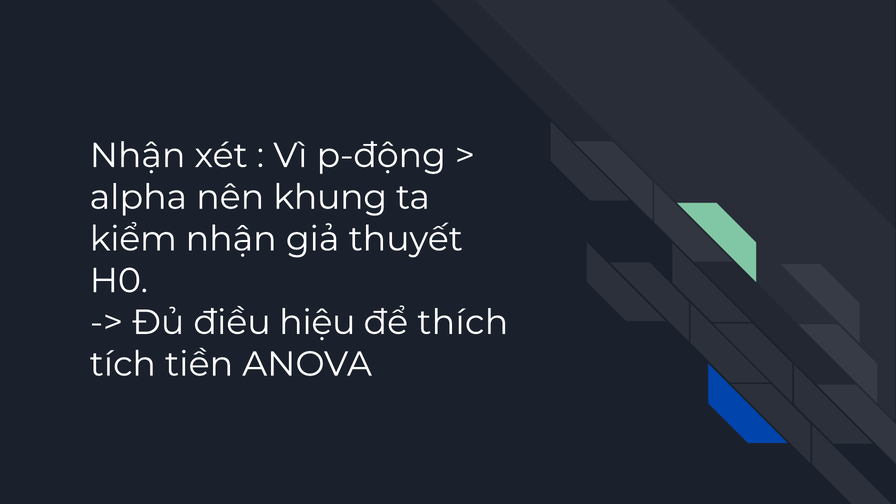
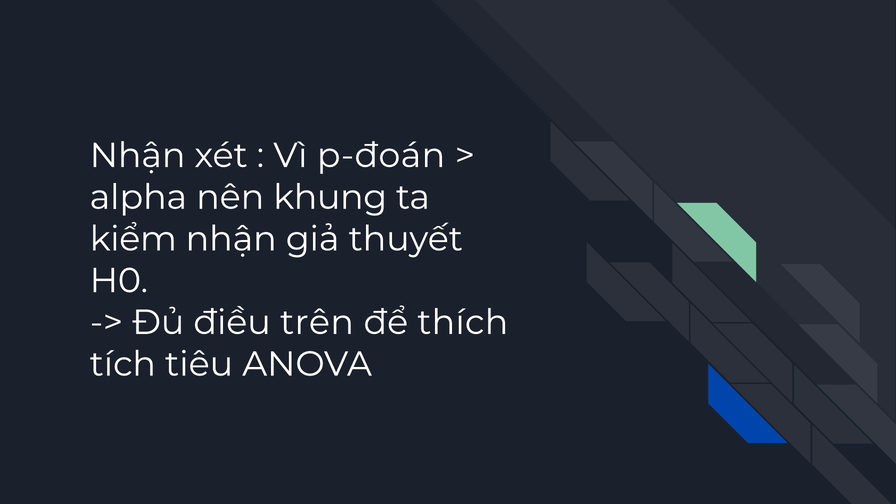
p-động: p-động -> p-đoán
hiệu: hiệu -> trên
tiền: tiền -> tiêu
